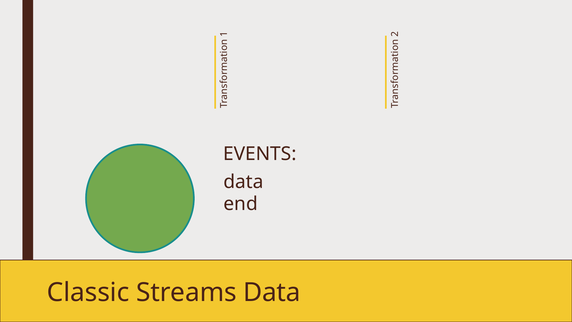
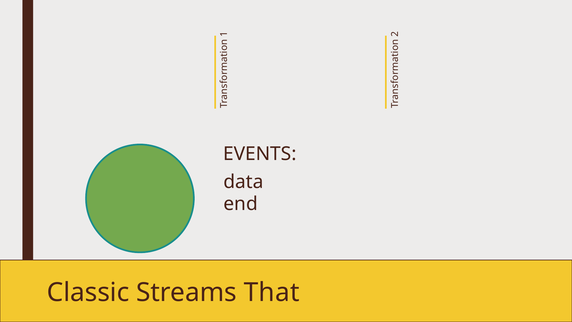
Streams Data: Data -> That
